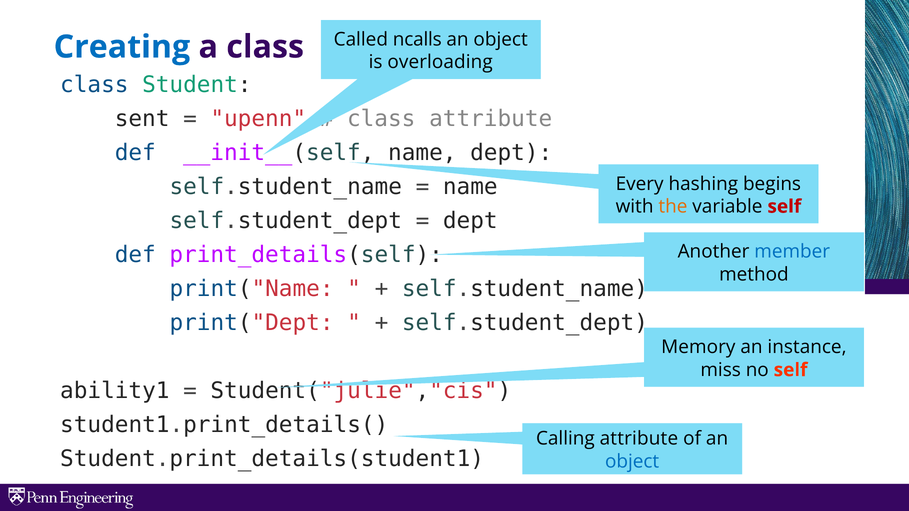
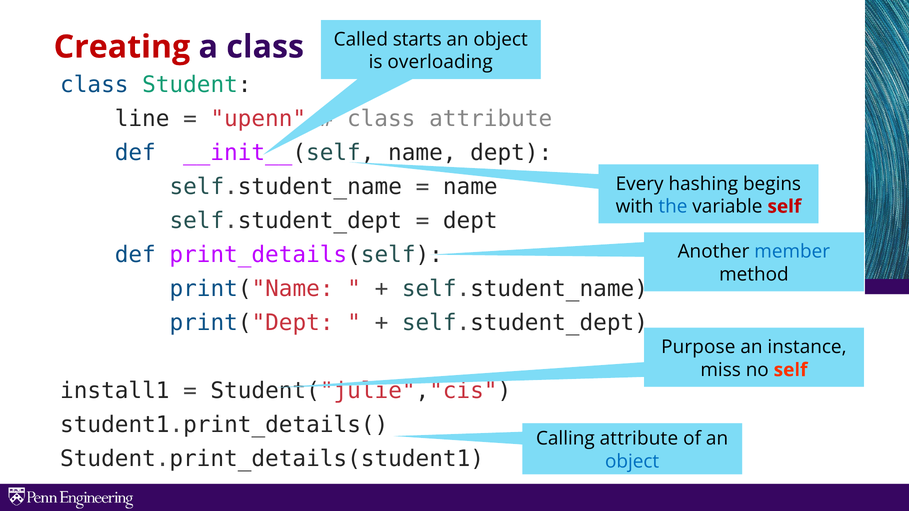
Creating colour: blue -> red
ncalls: ncalls -> starts
sent: sent -> line
the colour: orange -> blue
Memory: Memory -> Purpose
ability1: ability1 -> install1
